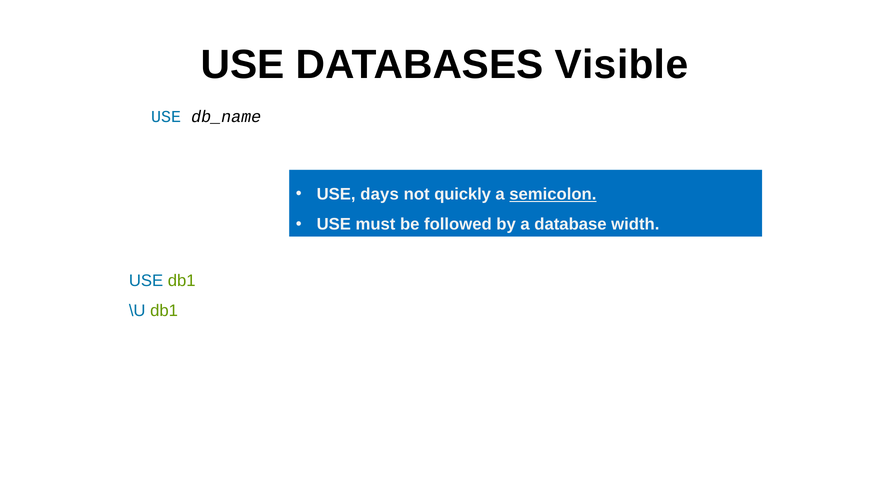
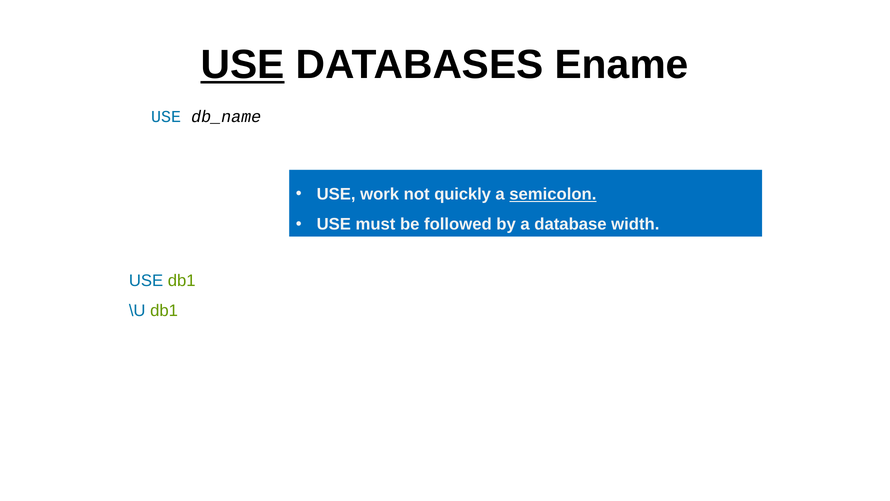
USE at (243, 65) underline: none -> present
Visible: Visible -> Ename
days: days -> work
